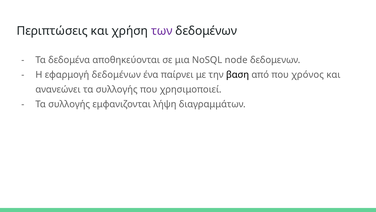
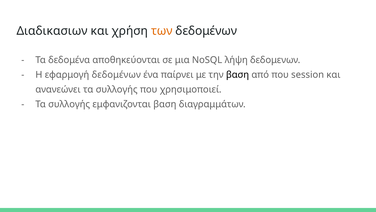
Περιπτώσεις: Περιπτώσεις -> Διαδικασιων
των colour: purple -> orange
node: node -> λήψη
χρόνος: χρόνος -> session
εμφανιζονται λήψη: λήψη -> βαση
